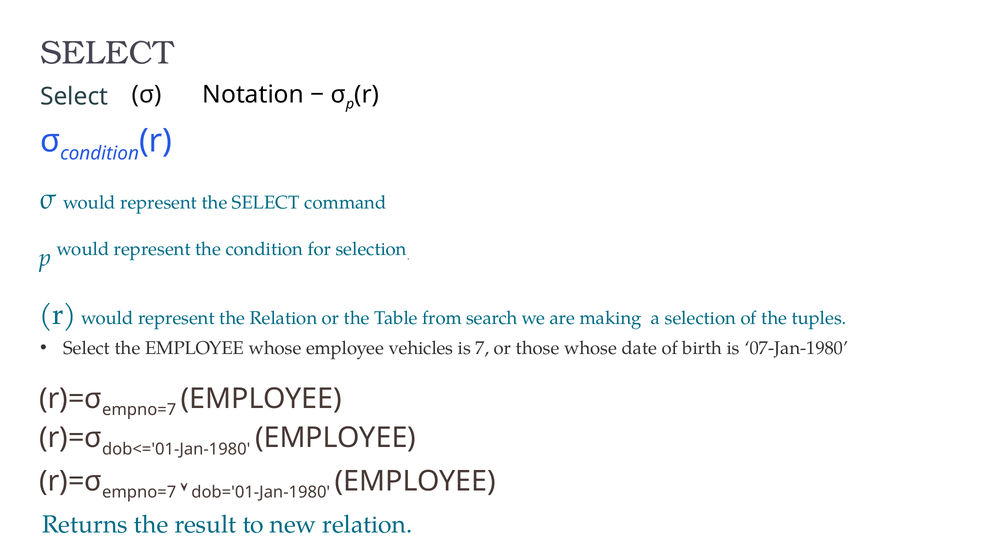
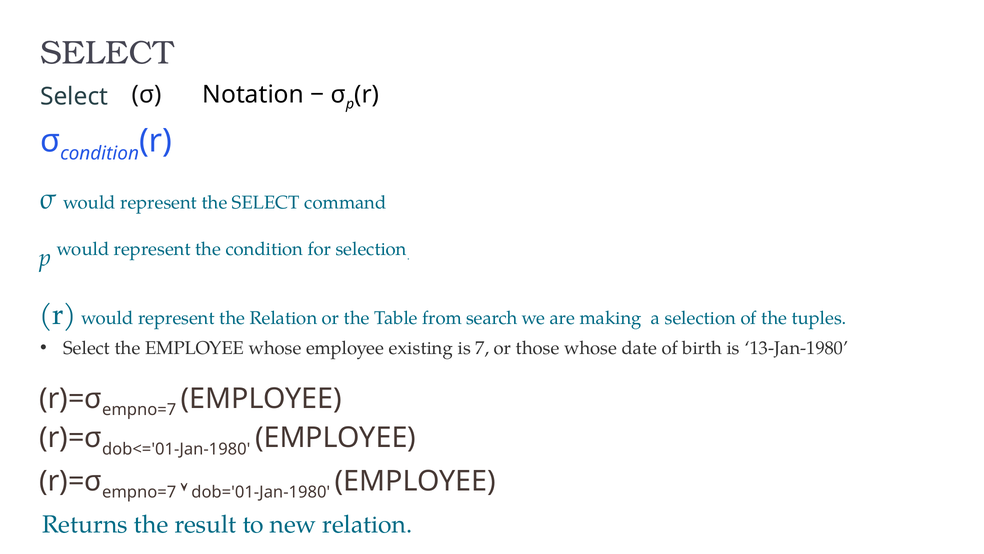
vehicles: vehicles -> existing
07-Jan-1980: 07-Jan-1980 -> 13-Jan-1980
